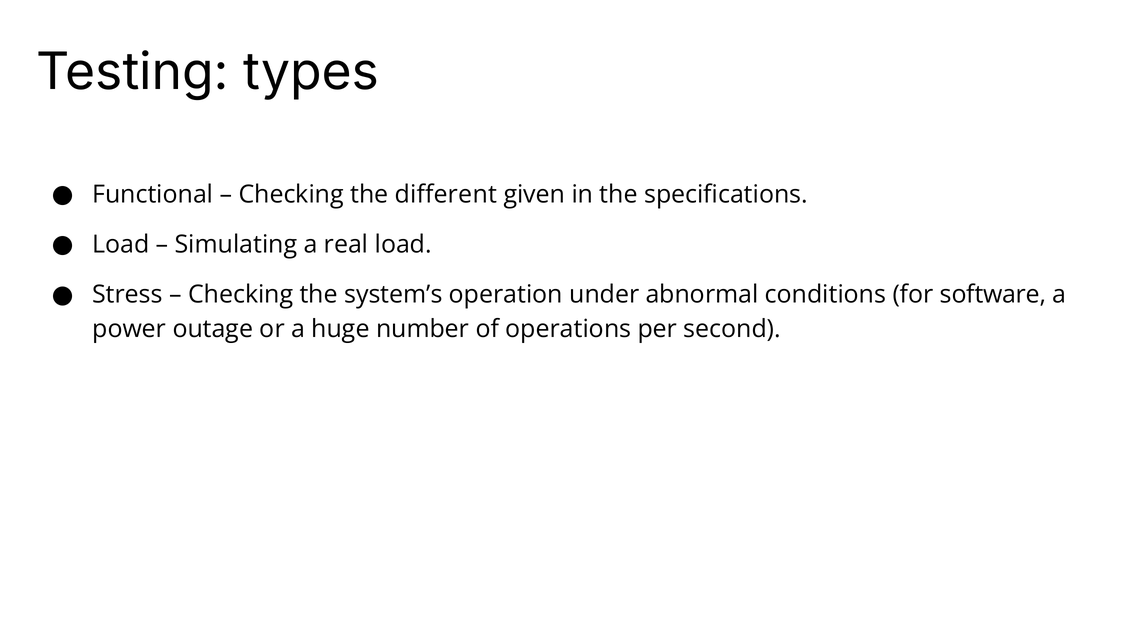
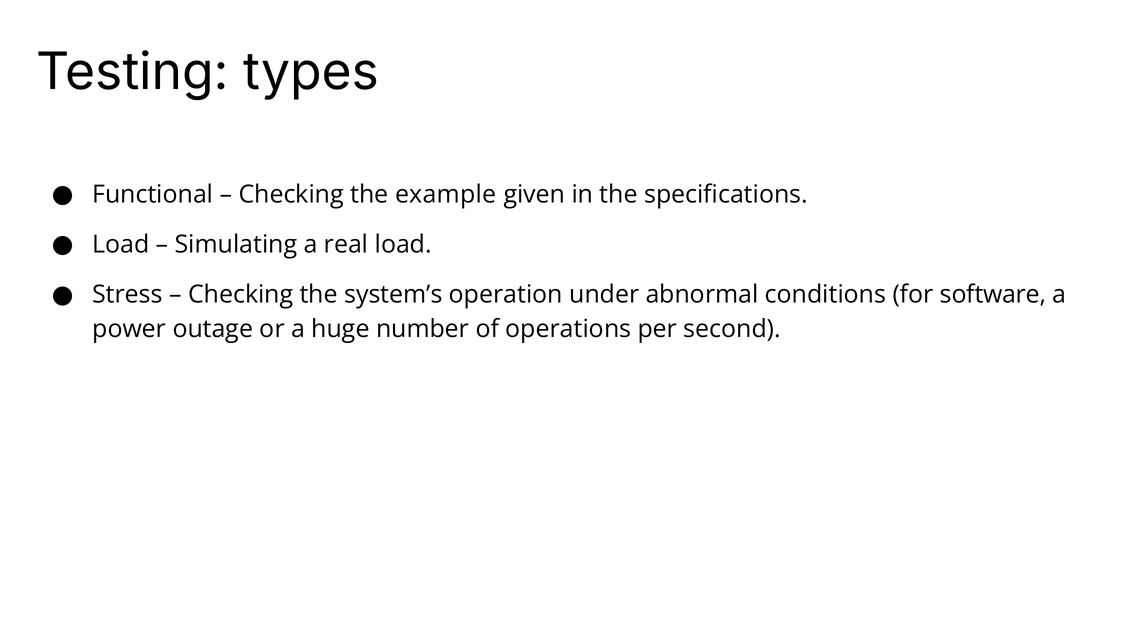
different: different -> example
